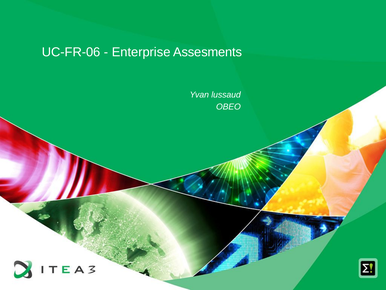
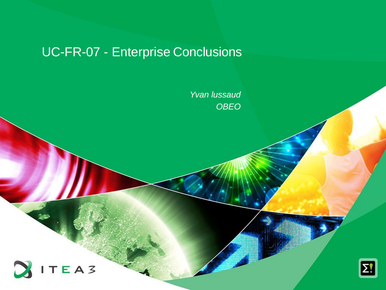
UC-FR-06: UC-FR-06 -> UC-FR-07
Assesments: Assesments -> Conclusions
